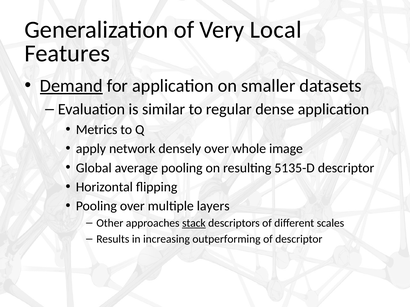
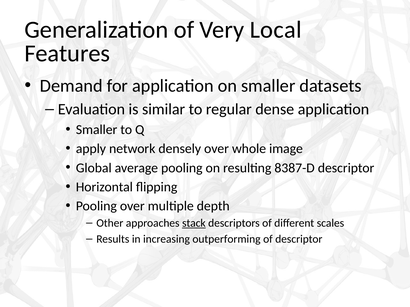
Demand underline: present -> none
Metrics at (97, 130): Metrics -> Smaller
5135-D: 5135-D -> 8387-D
layers: layers -> depth
